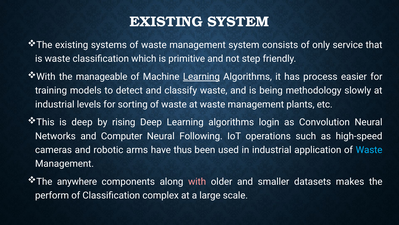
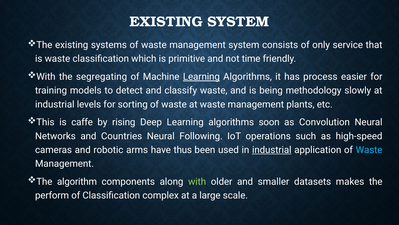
step: step -> time
manageable: manageable -> segregating
is deep: deep -> caffe
login: login -> soon
Computer: Computer -> Countries
industrial at (272, 149) underline: none -> present
anywhere: anywhere -> algorithm
with at (197, 181) colour: pink -> light green
